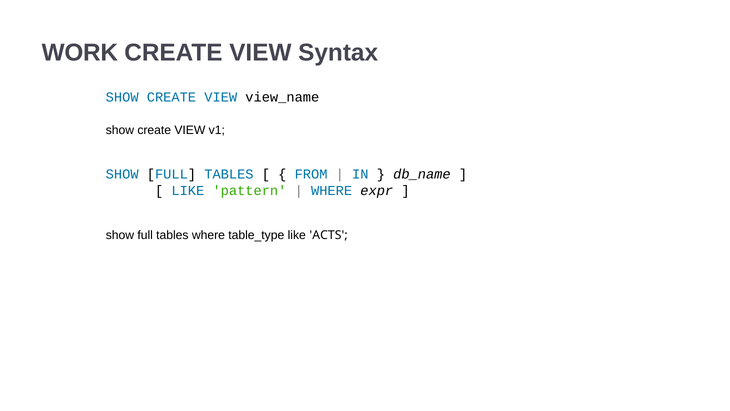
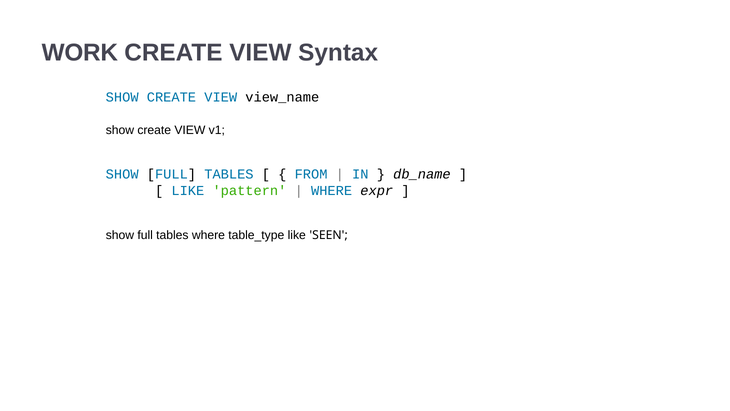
ACTS: ACTS -> SEEN
